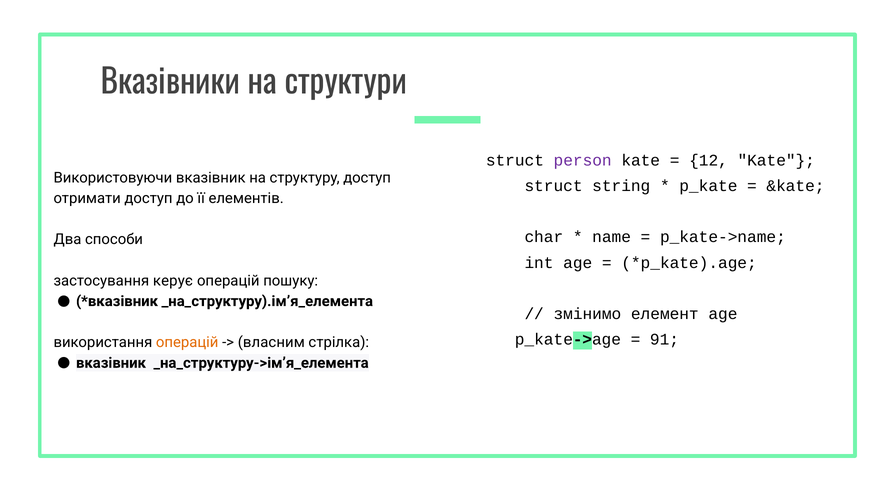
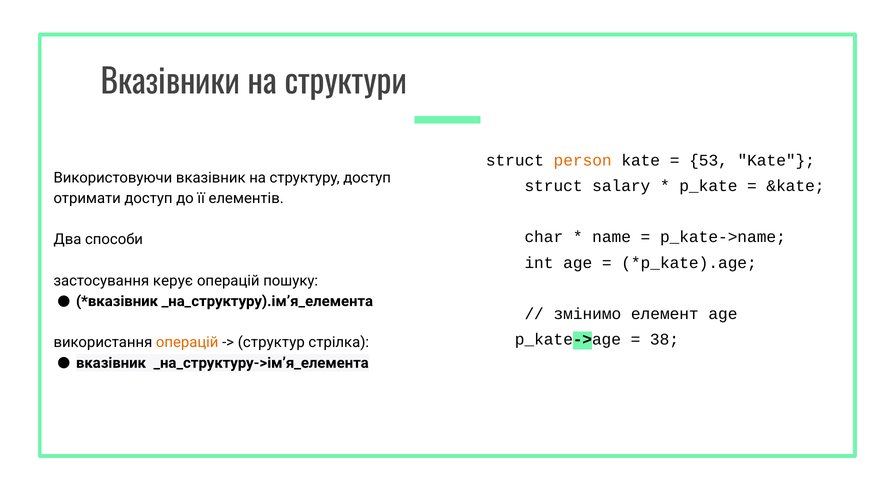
person colour: purple -> orange
12: 12 -> 53
string: string -> salary
91: 91 -> 38
власним: власним -> структур
